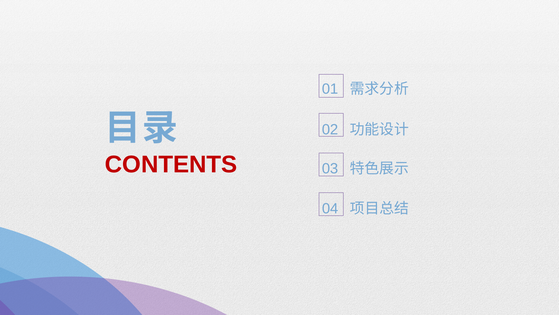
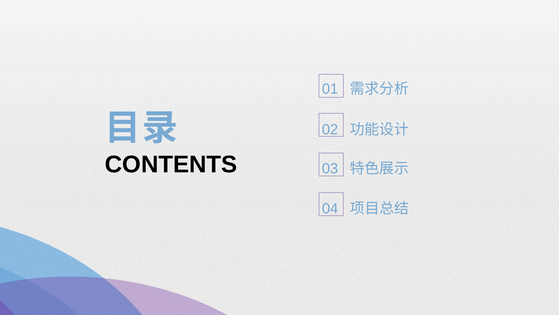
CONTENTS colour: red -> black
